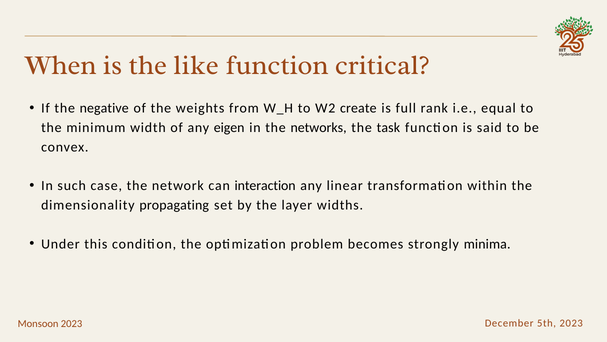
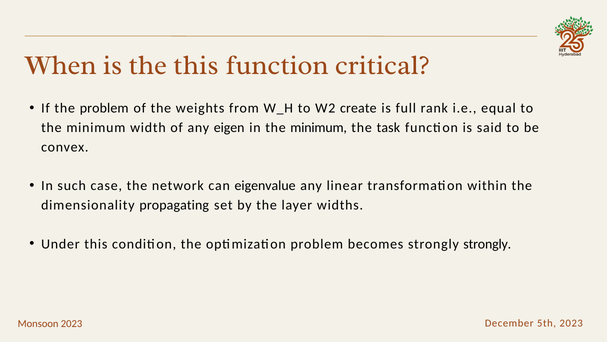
the like: like -> this
the negative: negative -> problem
in the networks: networks -> minimum
interaction: interaction -> eigenvalue
strongly minima: minima -> strongly
